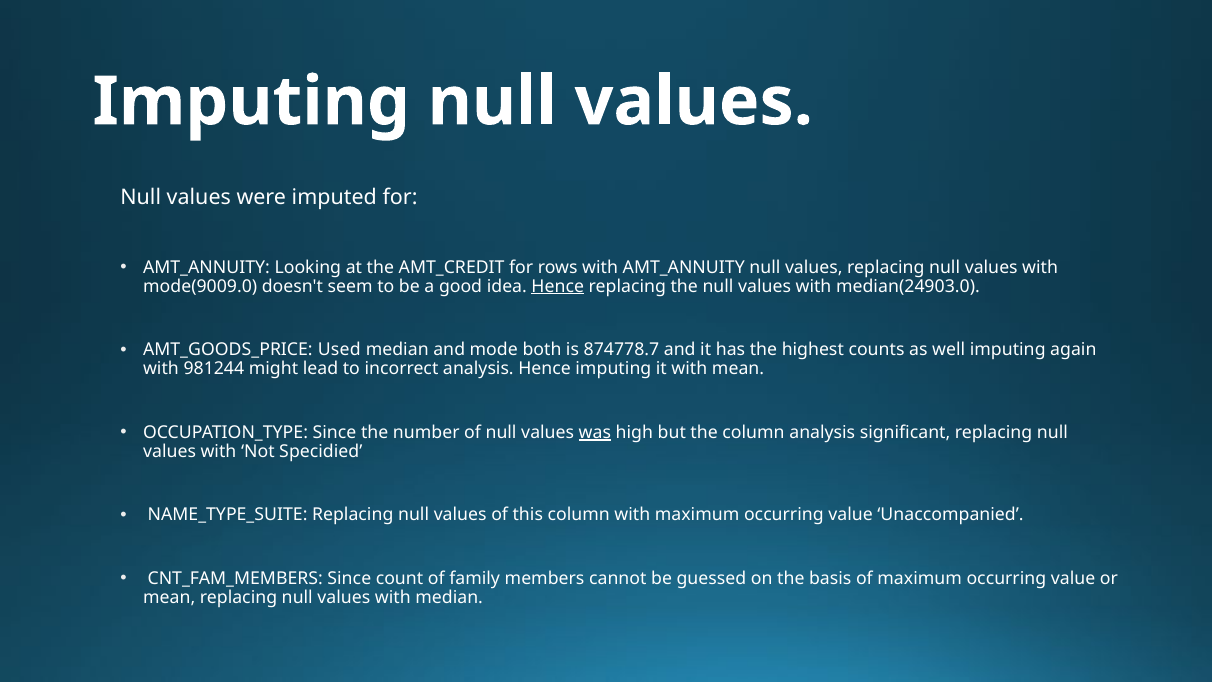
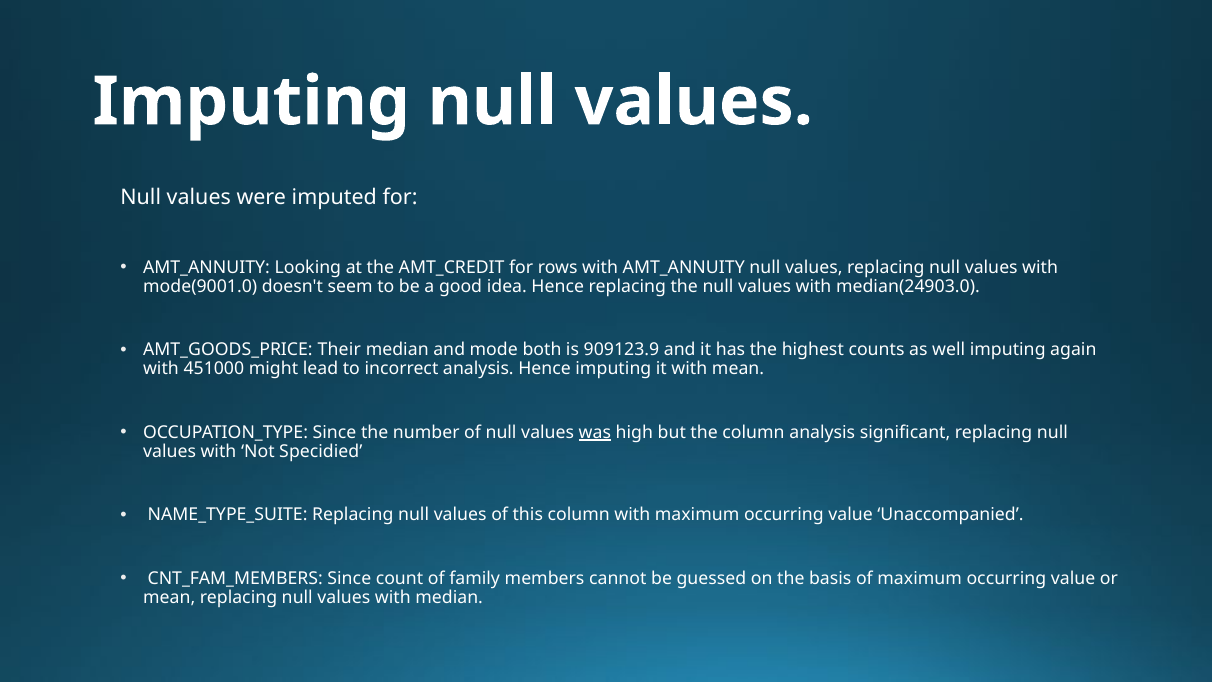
mode(9009.0: mode(9009.0 -> mode(9001.0
Hence at (558, 286) underline: present -> none
Used: Used -> Their
874778.7: 874778.7 -> 909123.9
981244: 981244 -> 451000
